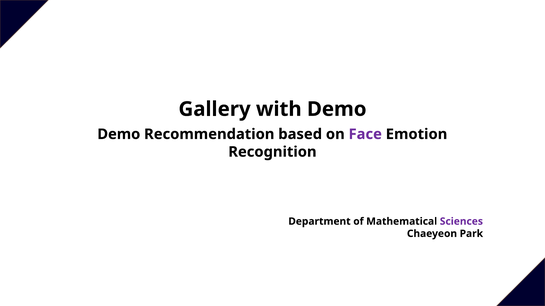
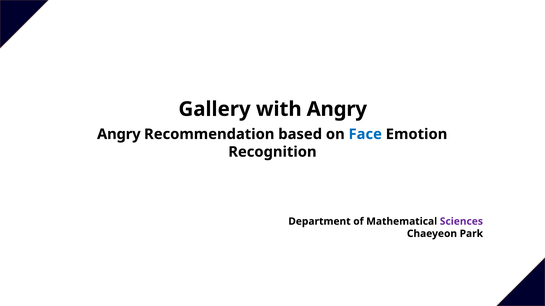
with Demo: Demo -> Angry
Demo at (119, 134): Demo -> Angry
Face colour: purple -> blue
